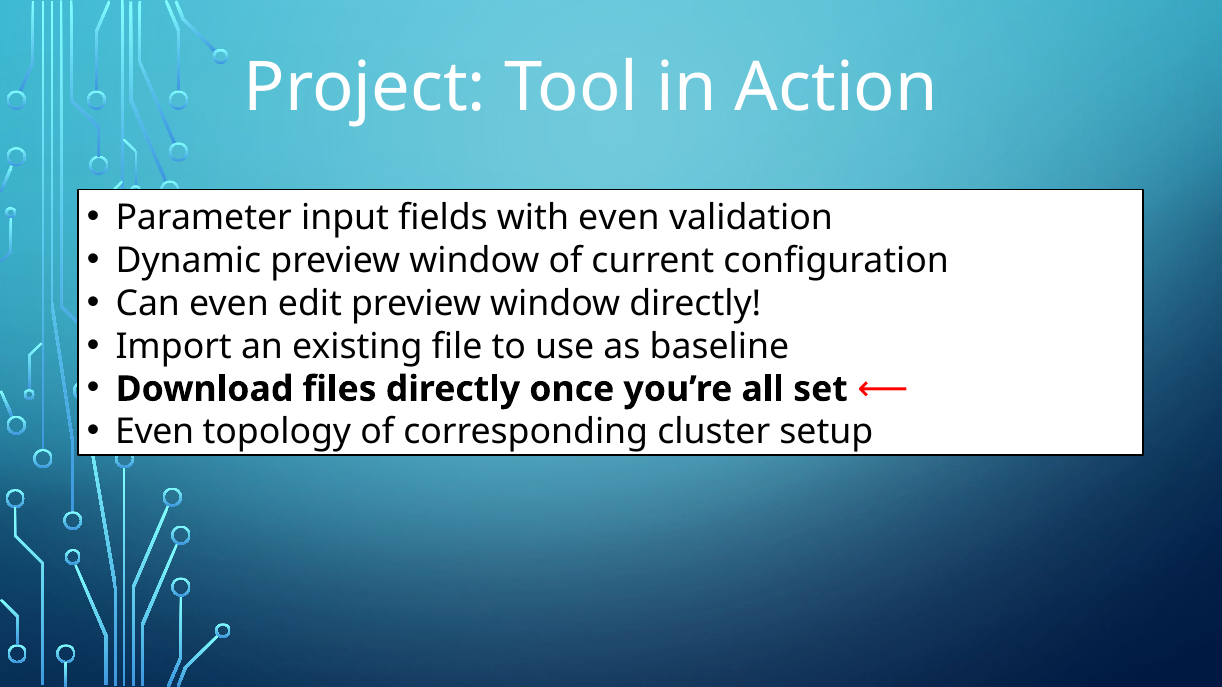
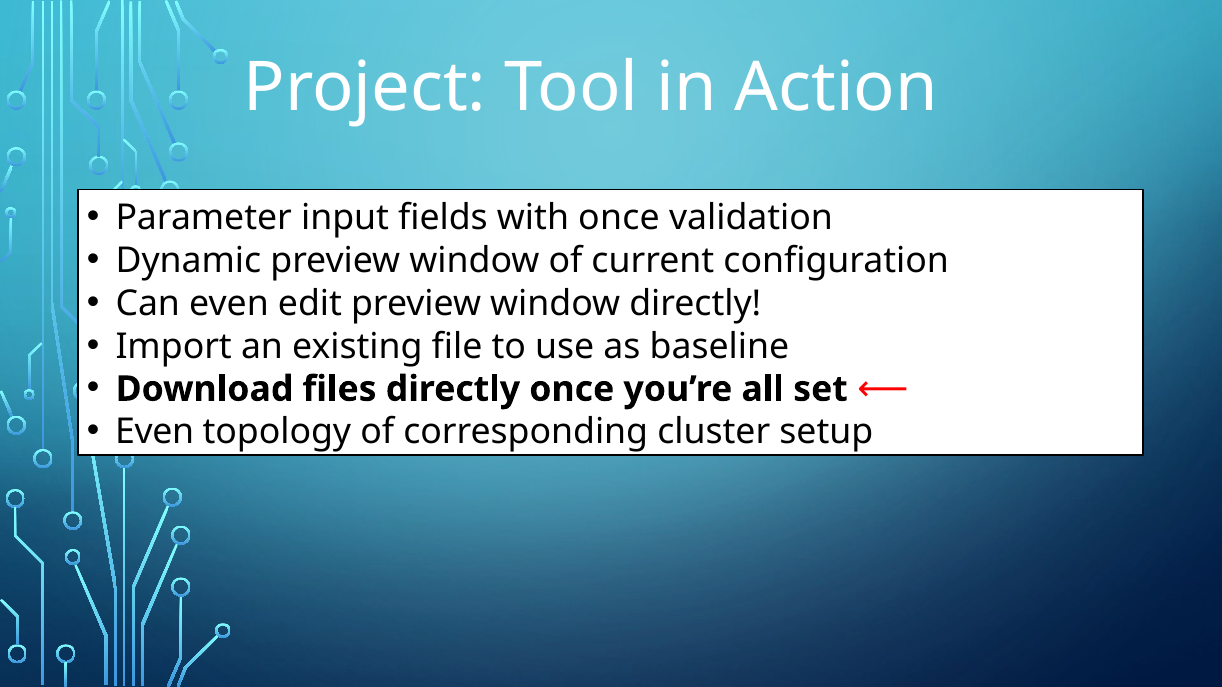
with even: even -> once
